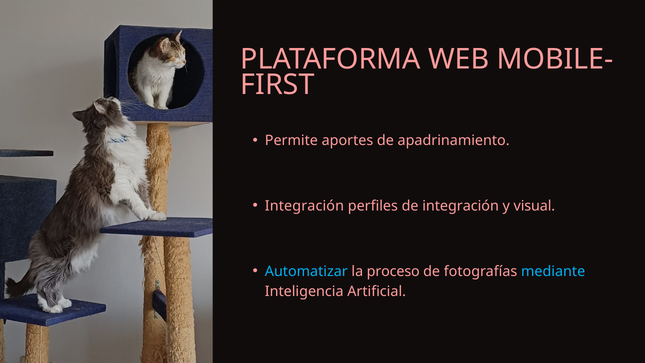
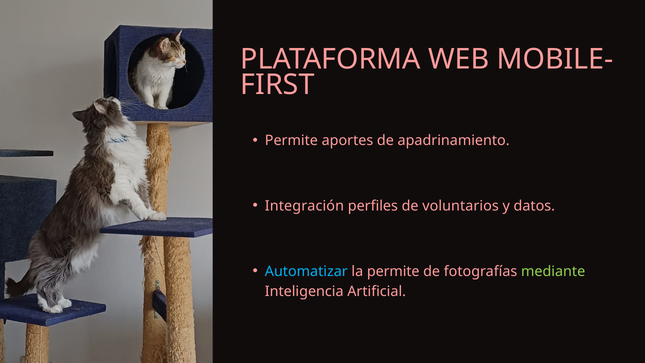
de integración: integración -> voluntarios
visual: visual -> datos
la proceso: proceso -> permite
mediante colour: light blue -> light green
